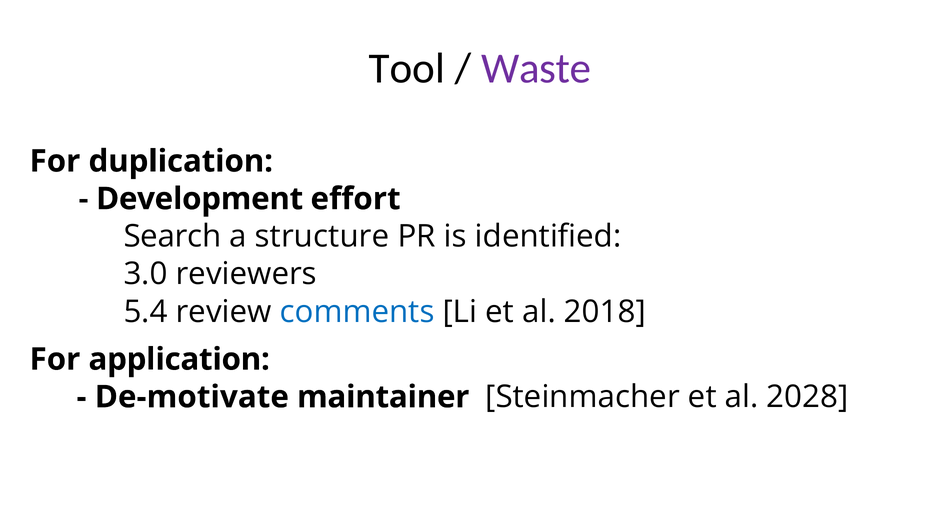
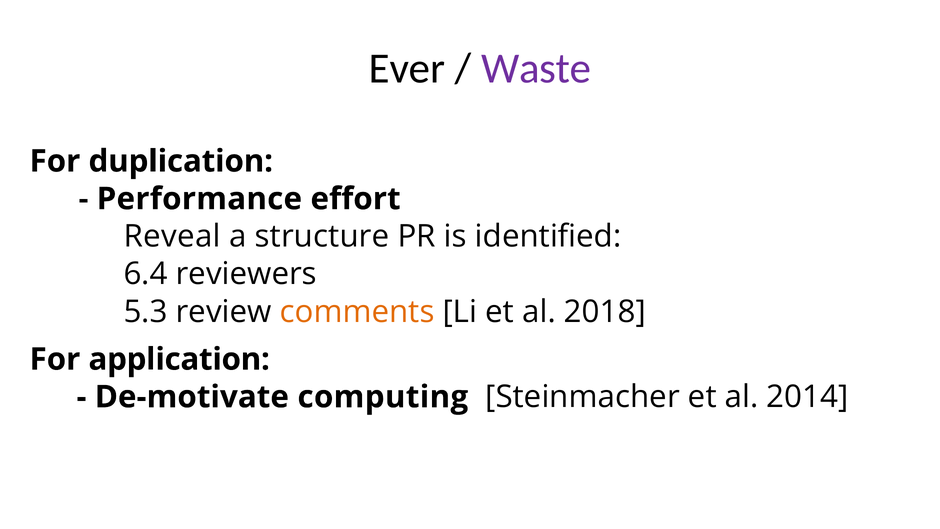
Tool: Tool -> Ever
Development: Development -> Performance
Search: Search -> Reveal
3.0: 3.0 -> 6.4
5.4: 5.4 -> 5.3
comments colour: blue -> orange
maintainer: maintainer -> computing
2028: 2028 -> 2014
